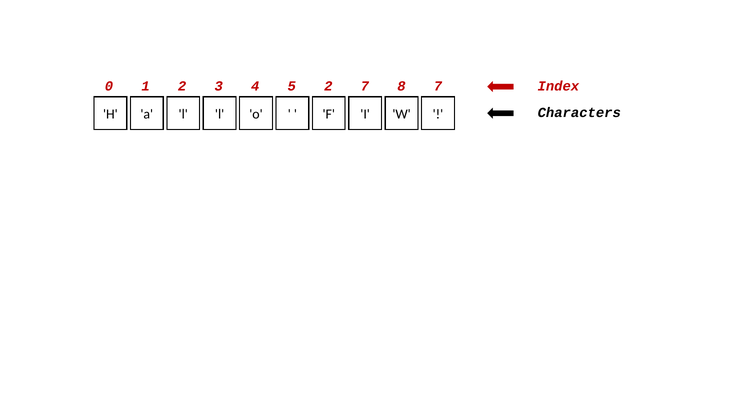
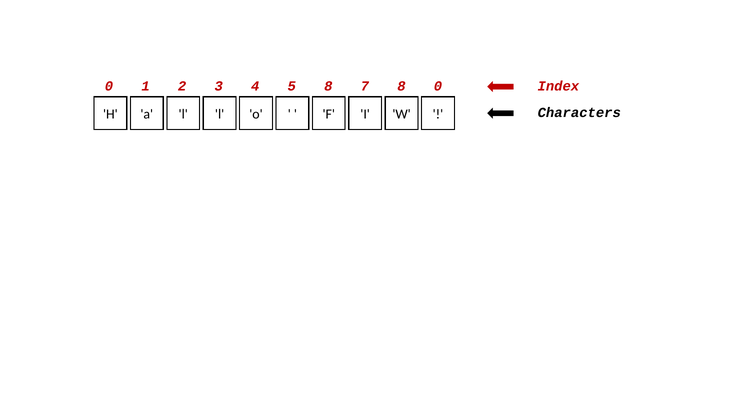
1 2: 2 -> 8
8 7: 7 -> 0
